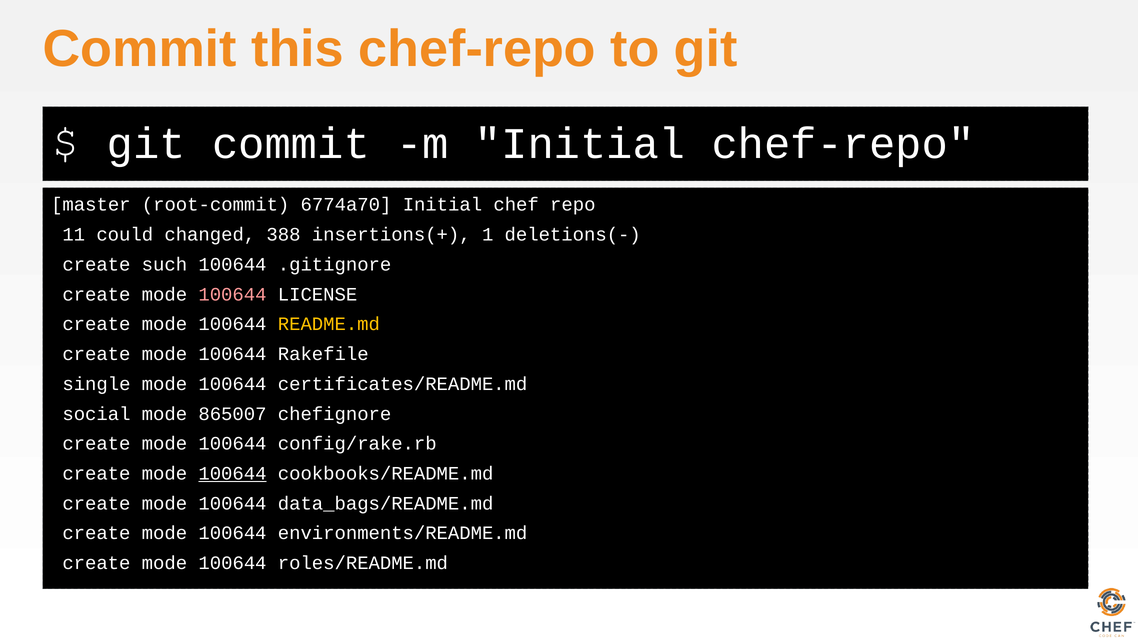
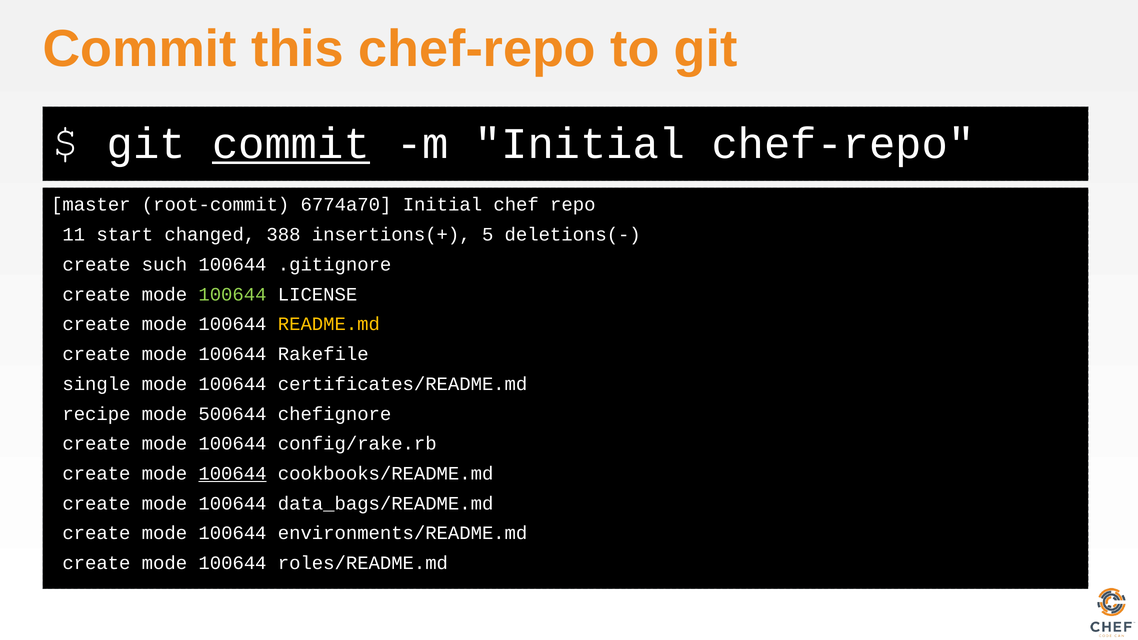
commit at (291, 144) underline: none -> present
could: could -> start
1: 1 -> 5
100644 at (232, 294) colour: pink -> light green
social: social -> recipe
865007: 865007 -> 500644
